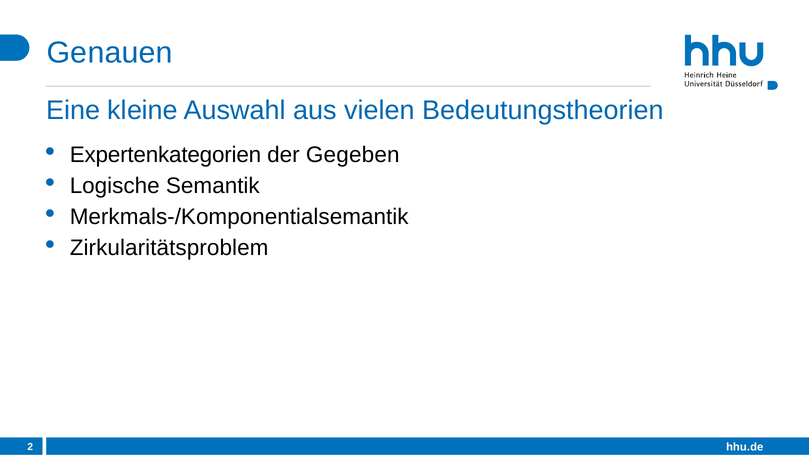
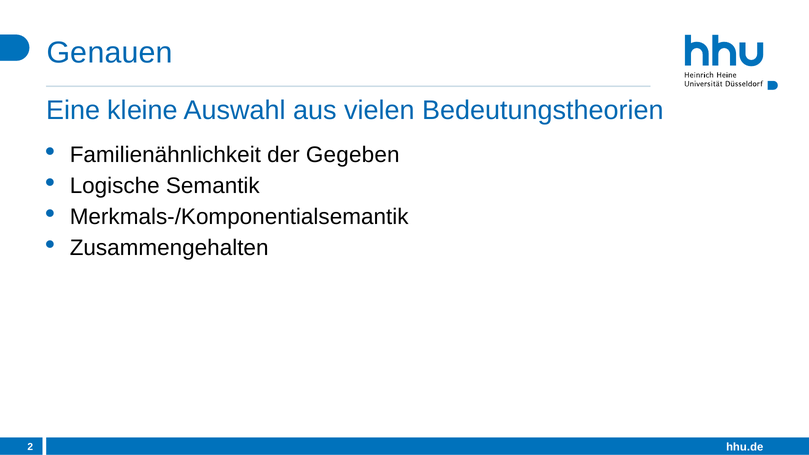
Expertenkategorien: Expertenkategorien -> Familienähnlichkeit
Zirkularitätsproblem: Zirkularitätsproblem -> Zusammengehalten
